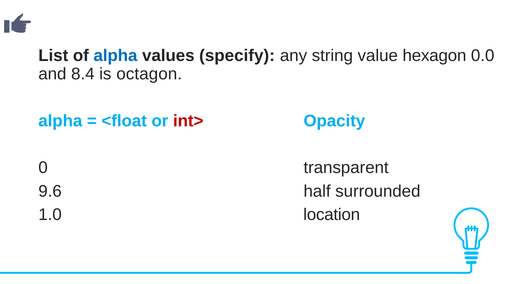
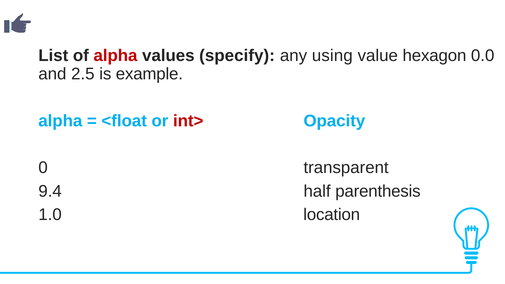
alpha at (115, 56) colour: blue -> red
string: string -> using
8.4: 8.4 -> 2.5
octagon: octagon -> example
9.6: 9.6 -> 9.4
surrounded: surrounded -> parenthesis
